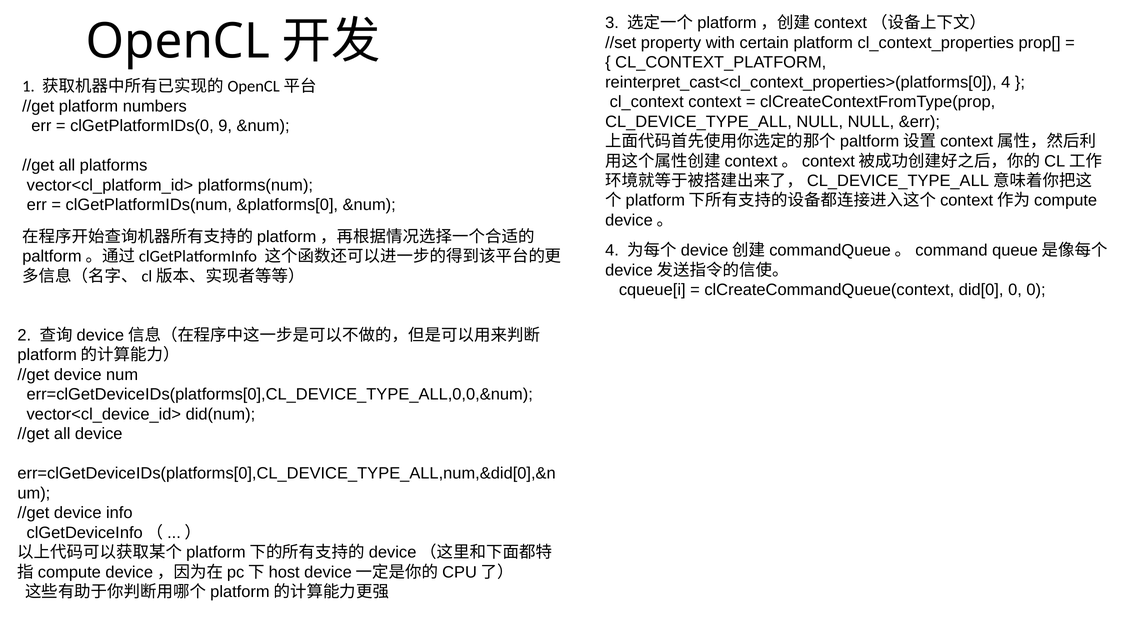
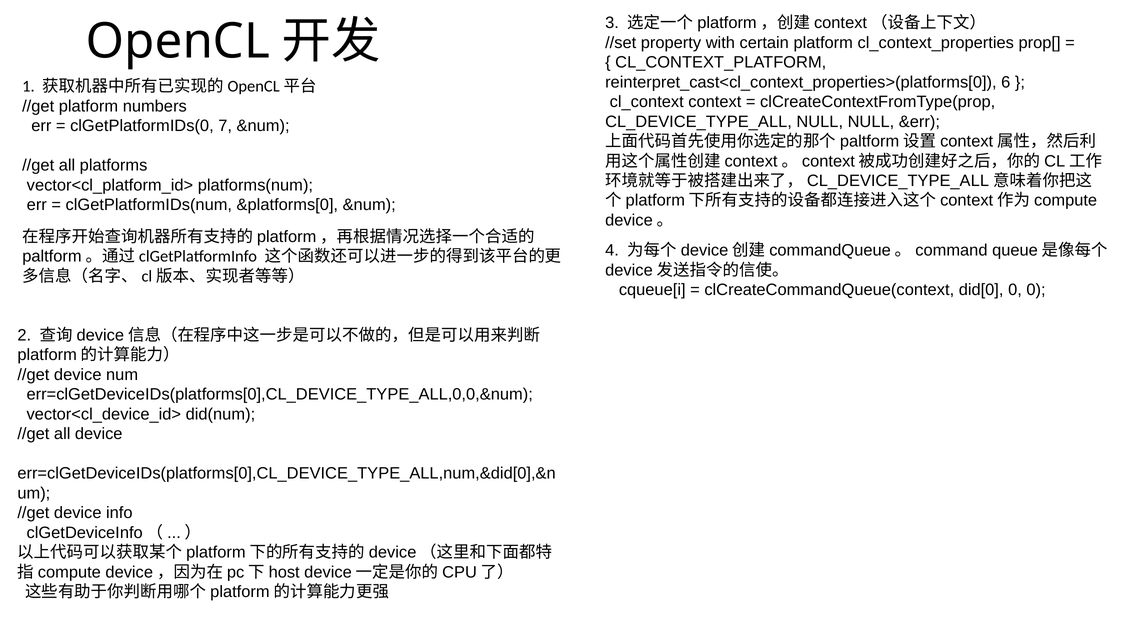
reinterpret_cast<cl_context_properties>(platforms[0 4: 4 -> 6
9: 9 -> 7
